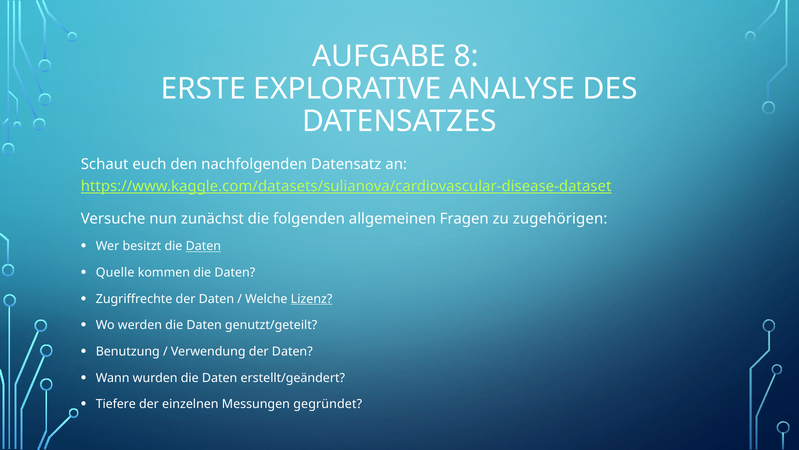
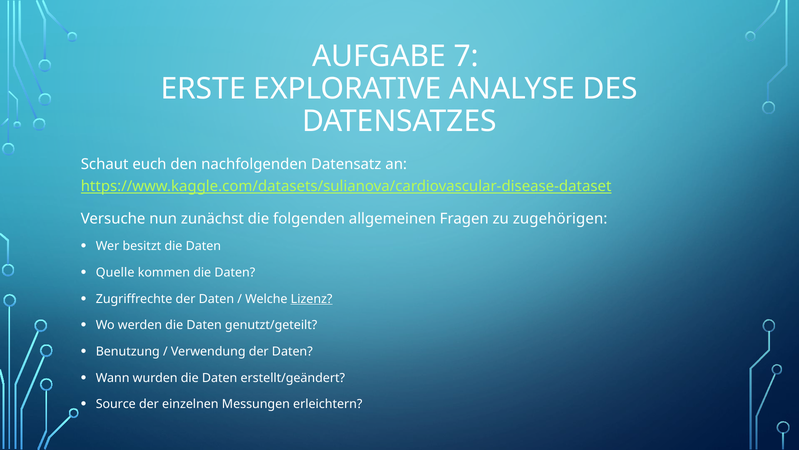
8: 8 -> 7
Daten at (203, 246) underline: present -> none
Tiefere: Tiefere -> Source
gegründet: gegründet -> erleichtern
